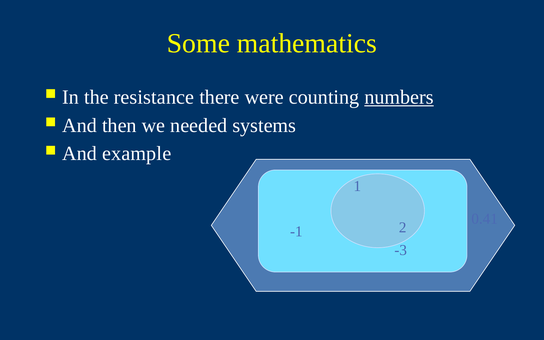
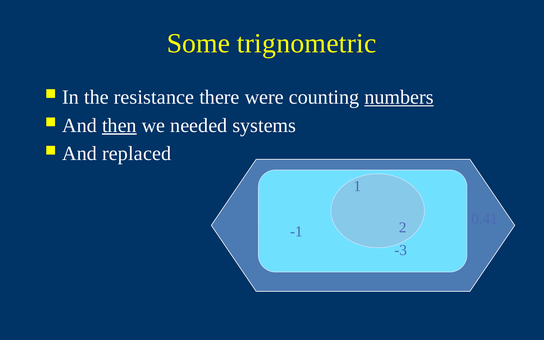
mathematics: mathematics -> trignometric
then underline: none -> present
example: example -> replaced
